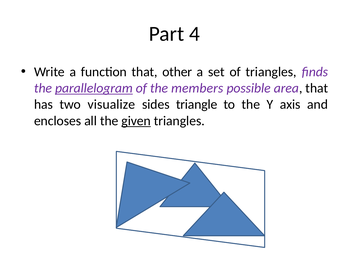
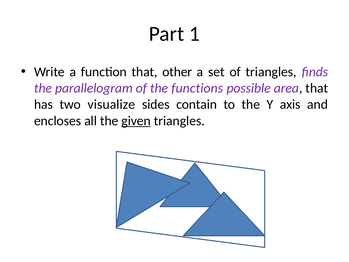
4: 4 -> 1
parallelogram underline: present -> none
members: members -> functions
triangle: triangle -> contain
